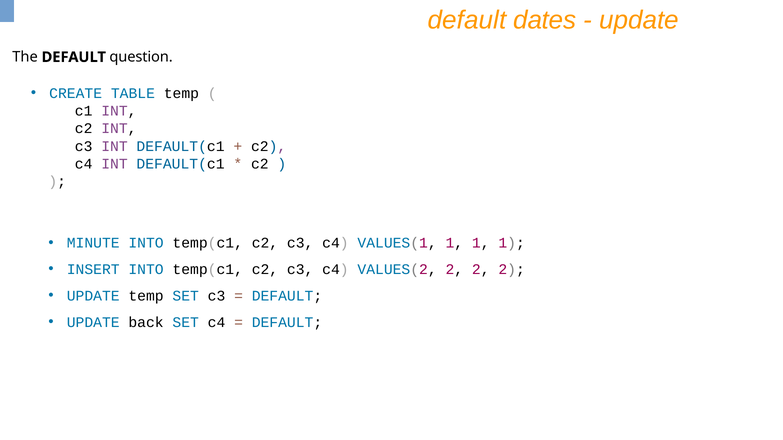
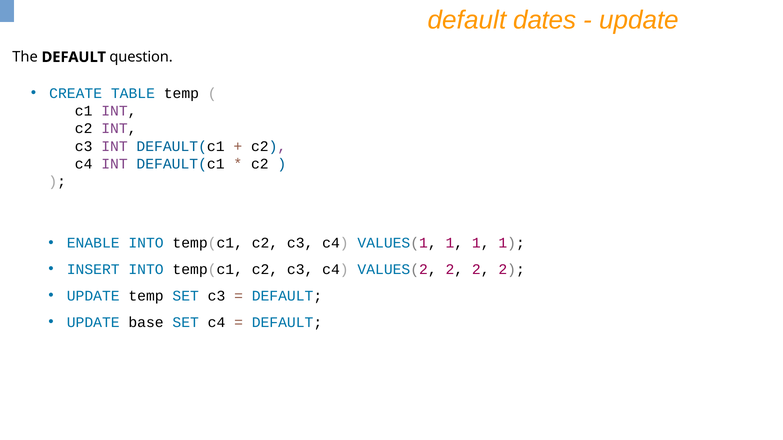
MINUTE: MINUTE -> ENABLE
back: back -> base
